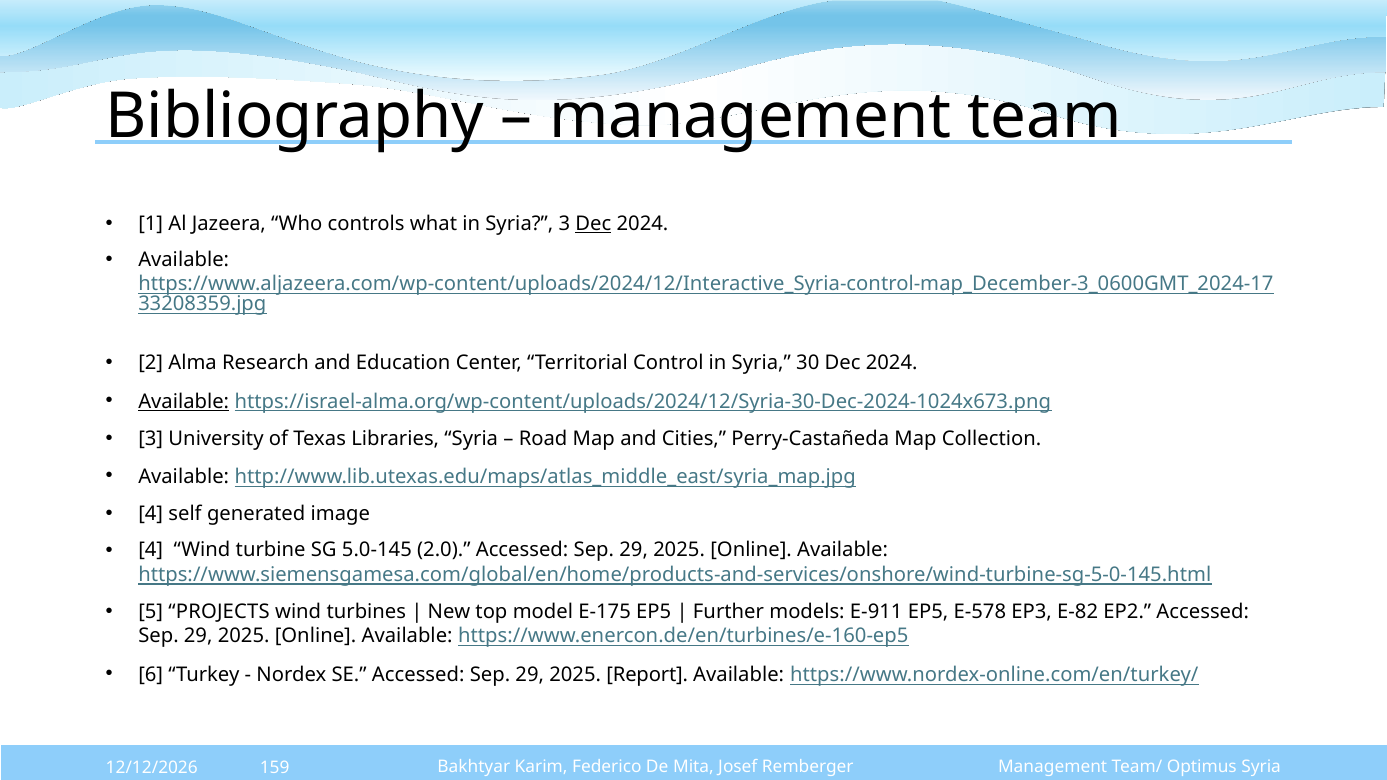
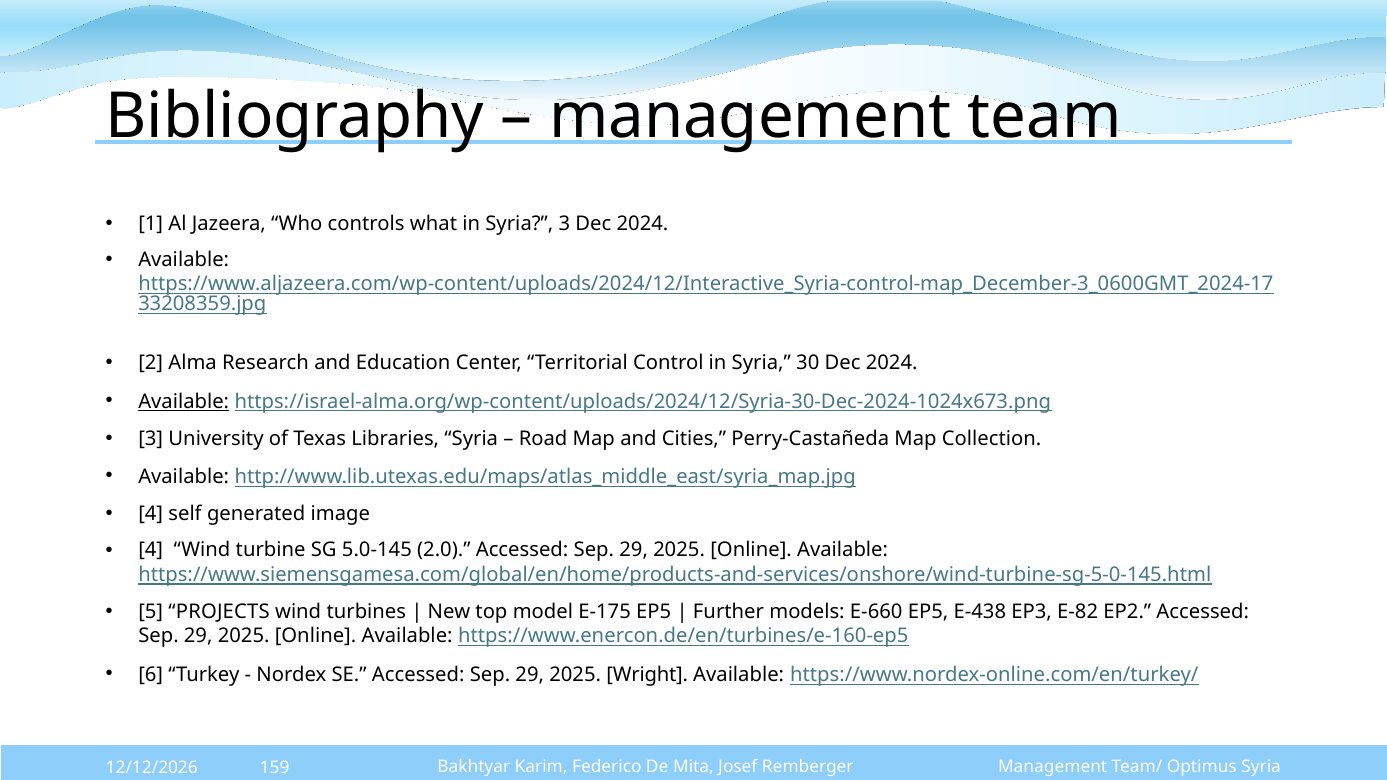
Dec at (593, 224) underline: present -> none
E-911: E-911 -> E-660
E-578: E-578 -> E-438
Report: Report -> Wright
